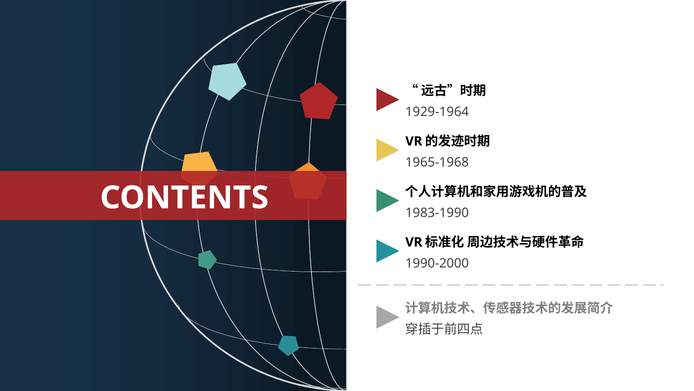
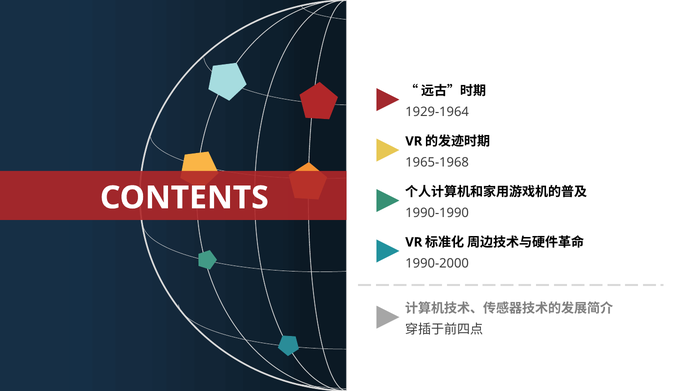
1983-1990: 1983-1990 -> 1990-1990
